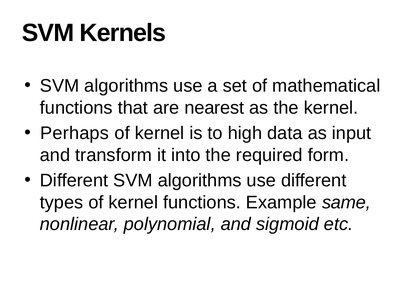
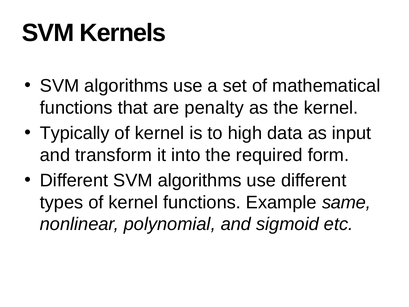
nearest: nearest -> penalty
Perhaps: Perhaps -> Typically
